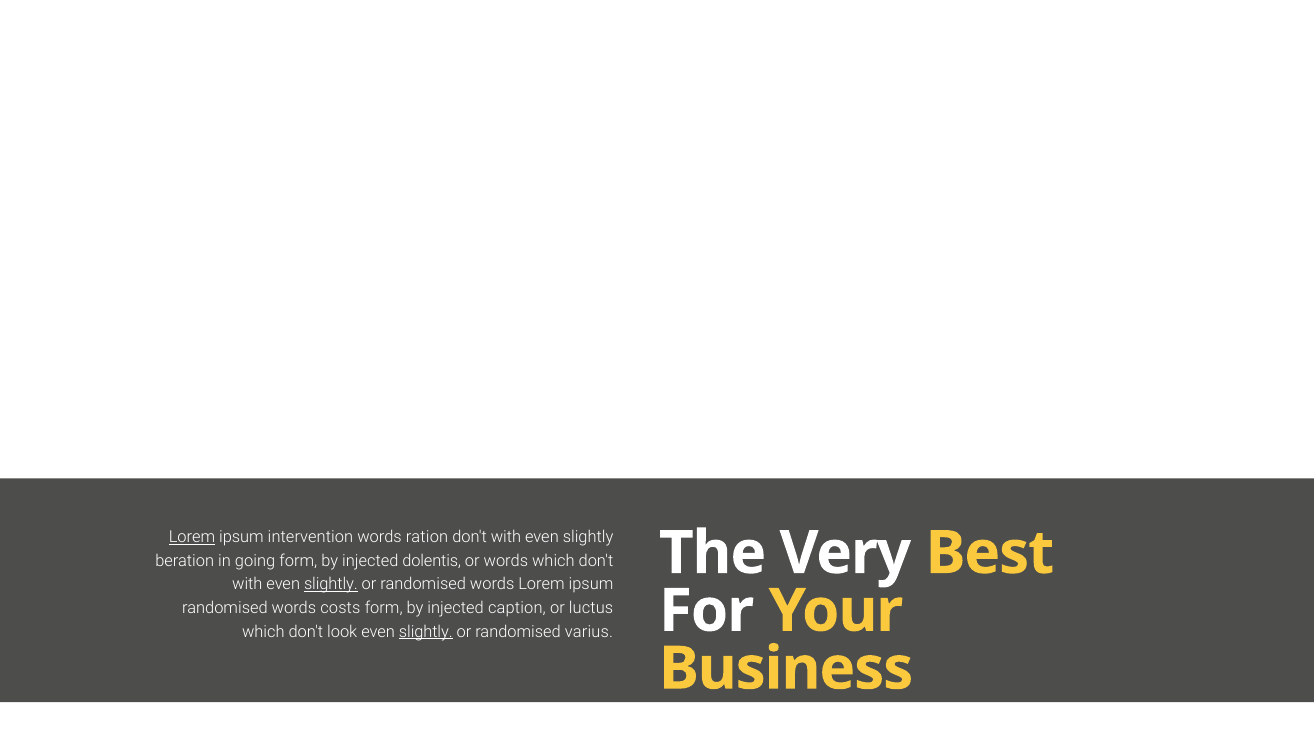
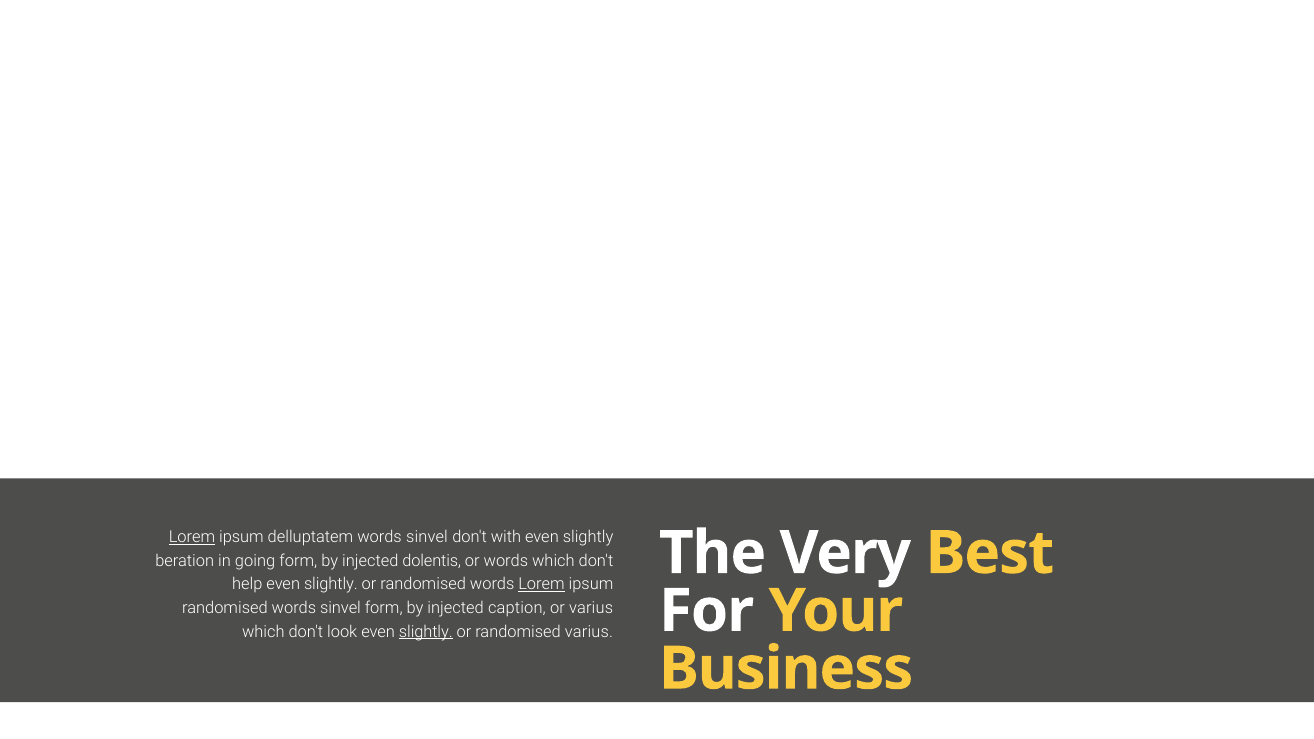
intervention: intervention -> delluptatem
ration at (427, 537): ration -> sinvel
with at (247, 584): with -> help
slightly at (331, 584) underline: present -> none
Lorem at (542, 584) underline: none -> present
randomised words costs: costs -> sinvel
or luctus: luctus -> varius
